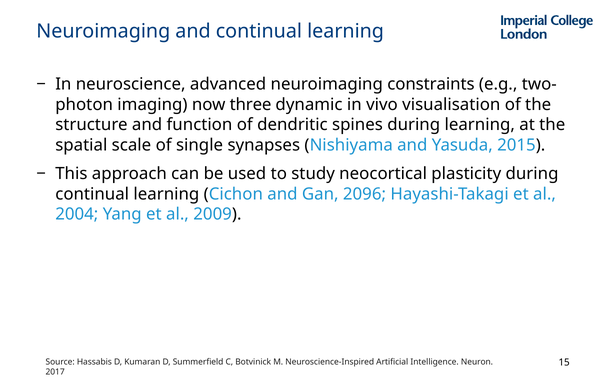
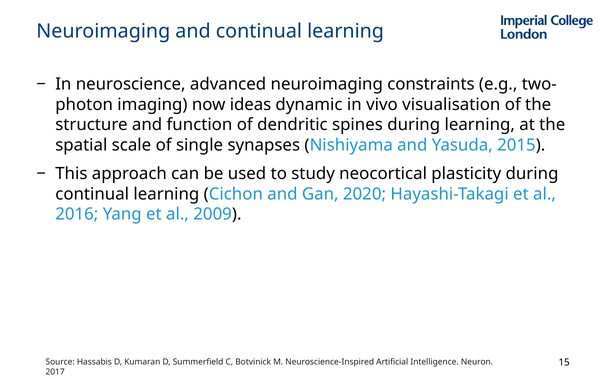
three: three -> ideas
2096: 2096 -> 2020
2004: 2004 -> 2016
